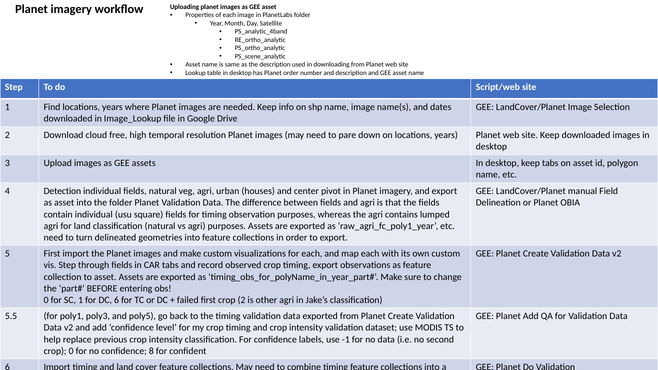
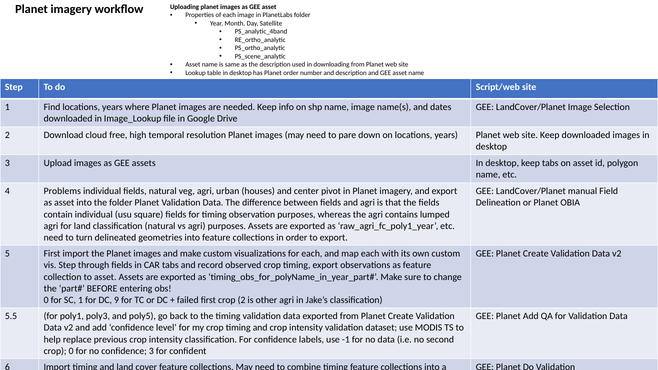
Detection: Detection -> Problems
DC 6: 6 -> 9
confidence 8: 8 -> 3
